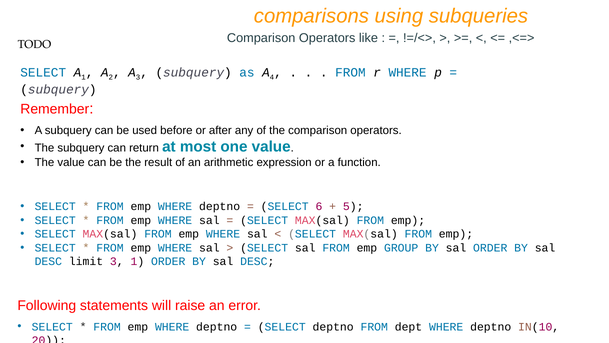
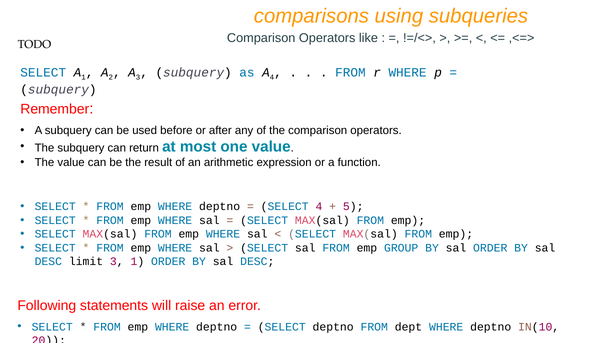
SELECT 6: 6 -> 4
